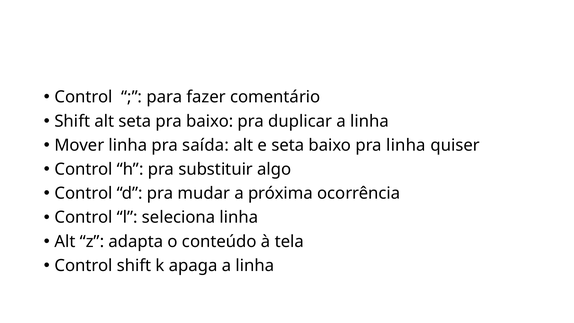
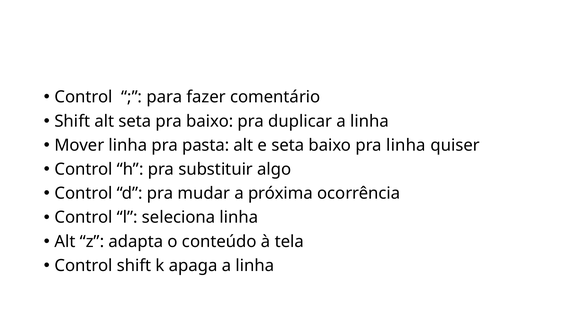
saída: saída -> pasta
